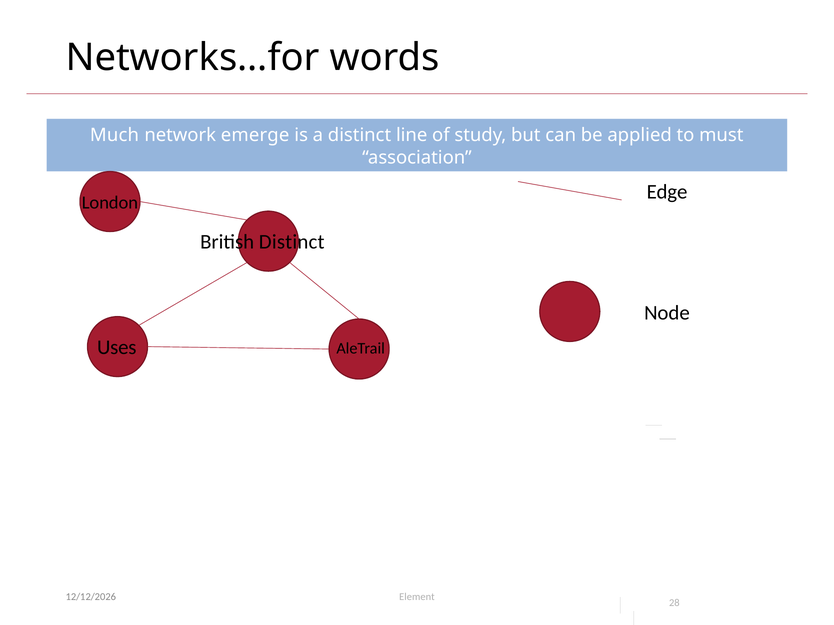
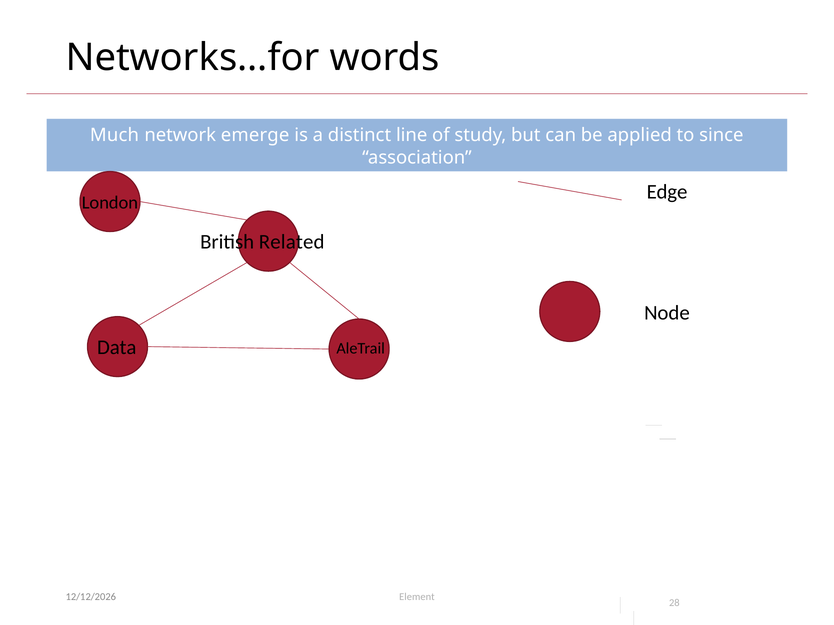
must: must -> since
British Distinct: Distinct -> Related
Uses: Uses -> Data
